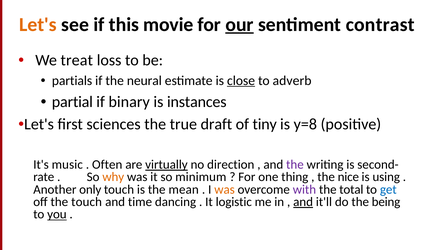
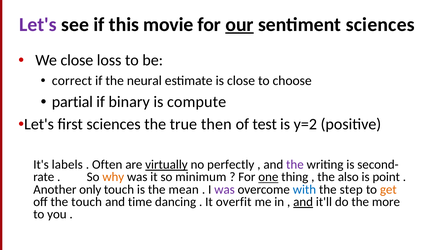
Let's at (38, 24) colour: orange -> purple
sentiment contrast: contrast -> sciences
We treat: treat -> close
partials: partials -> correct
close at (241, 80) underline: present -> none
adverb: adverb -> choose
instances: instances -> compute
draft: draft -> then
tiny: tiny -> test
y=8: y=8 -> y=2
music: music -> labels
direction: direction -> perfectly
one underline: none -> present
nice: nice -> also
using: using -> point
was at (225, 189) colour: orange -> purple
with colour: purple -> blue
total: total -> step
get colour: blue -> orange
logistic: logistic -> overfit
being: being -> more
you underline: present -> none
